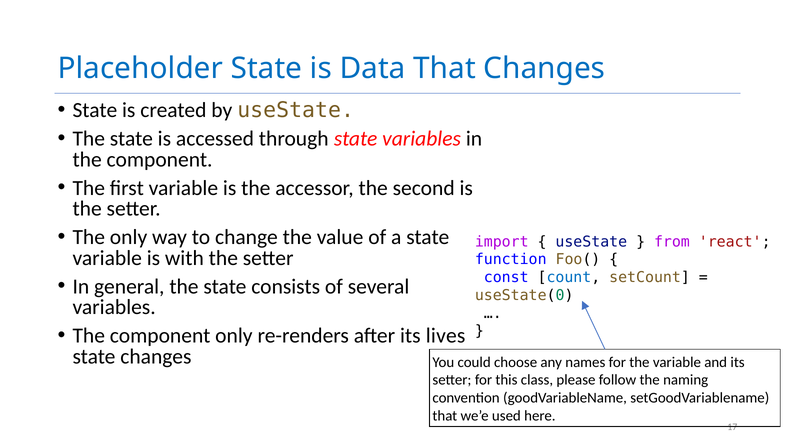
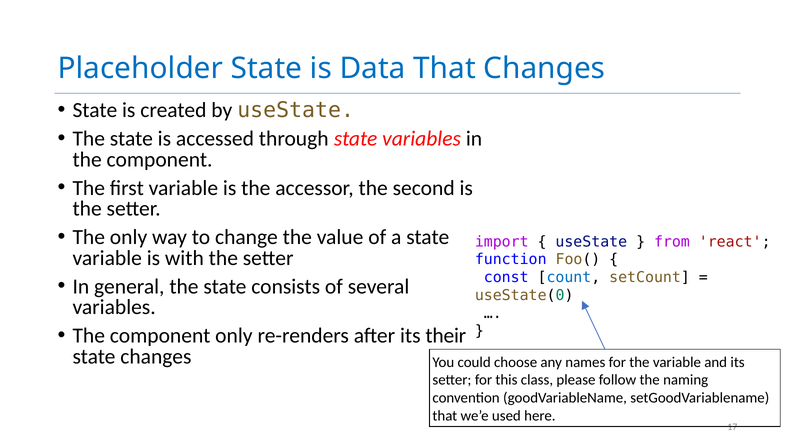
lives: lives -> their
